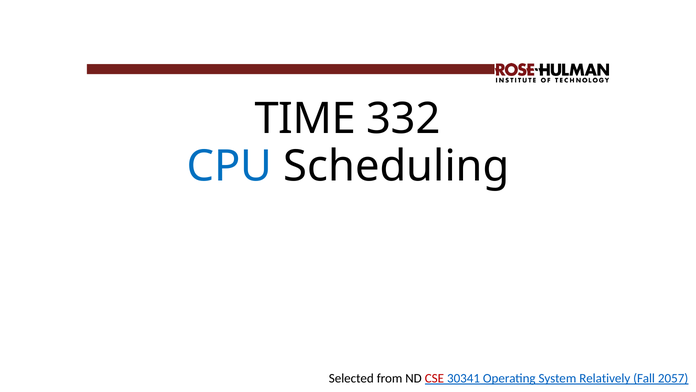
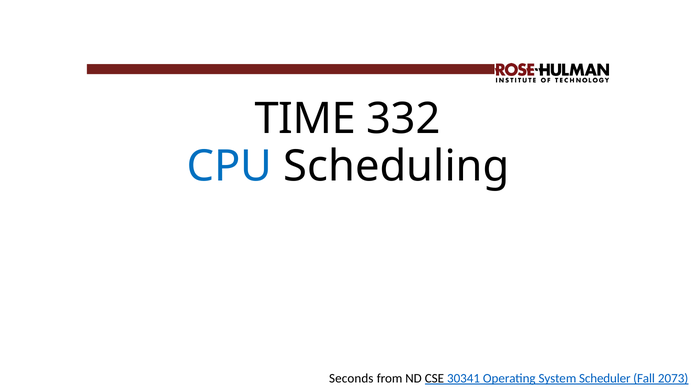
Selected: Selected -> Seconds
CSE colour: red -> black
Relatively: Relatively -> Scheduler
2057: 2057 -> 2073
